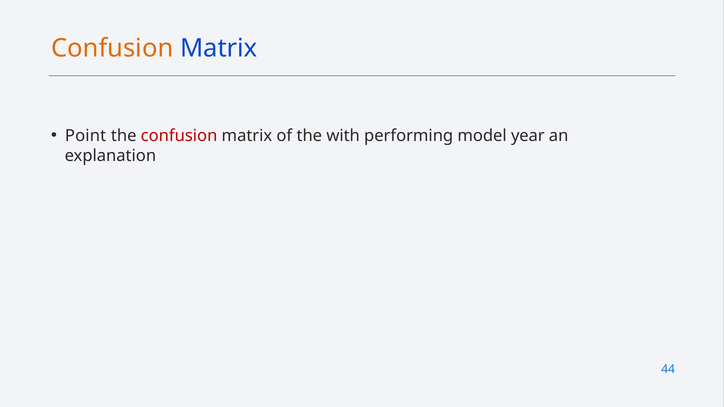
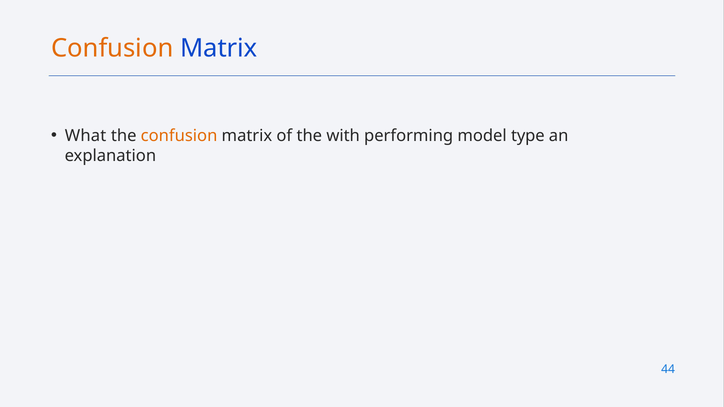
Point: Point -> What
confusion at (179, 136) colour: red -> orange
year: year -> type
